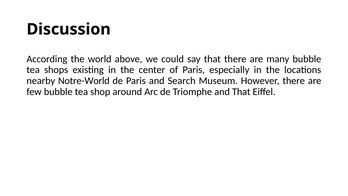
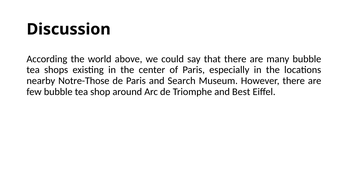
Notre-World: Notre-World -> Notre-Those
and That: That -> Best
